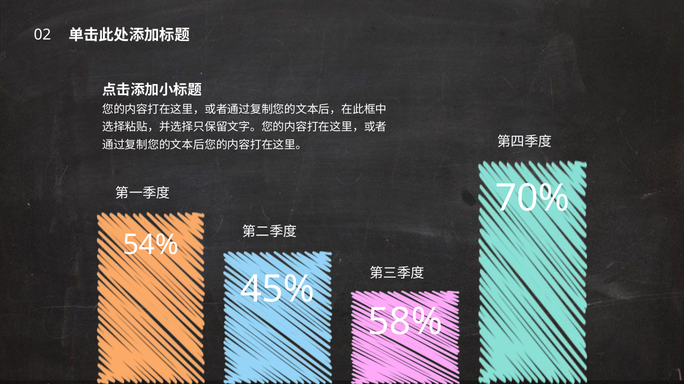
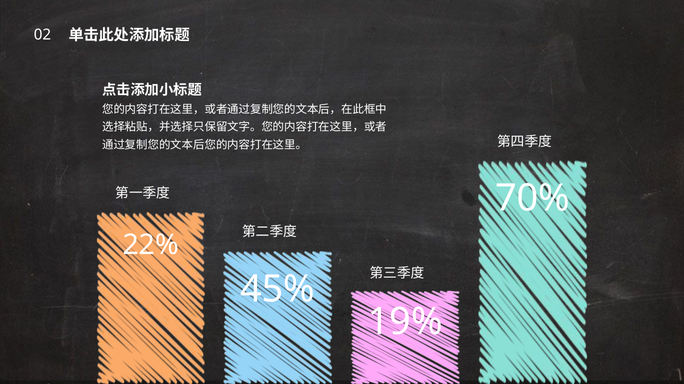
54%: 54% -> 22%
58%: 58% -> 19%
